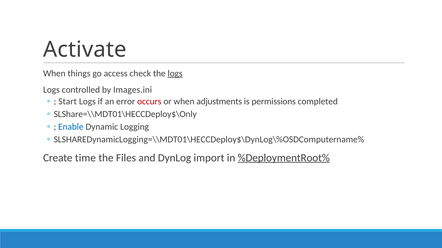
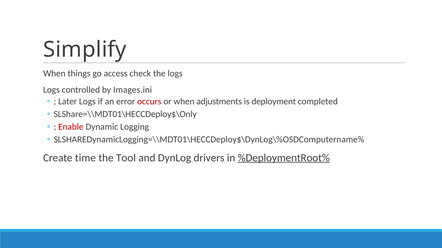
Activate: Activate -> Simplify
logs at (175, 73) underline: present -> none
Start: Start -> Later
permissions: permissions -> deployment
Enable colour: blue -> red
Files: Files -> Tool
import: import -> drivers
